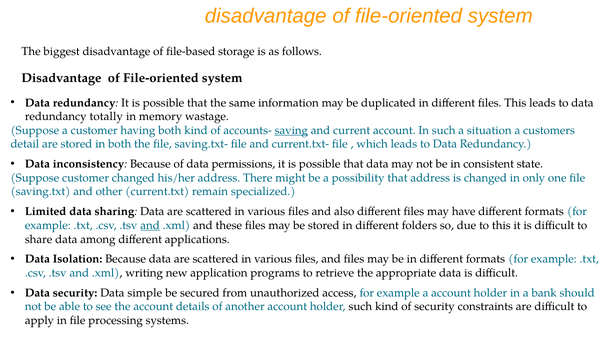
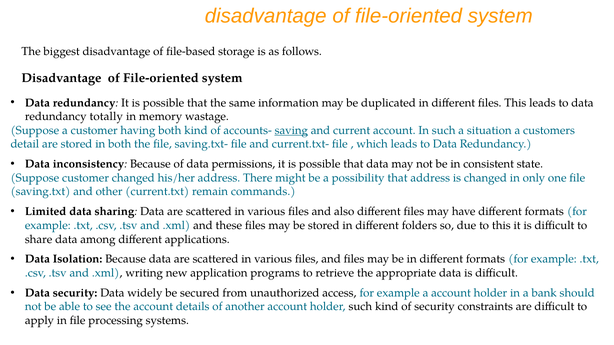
specialized: specialized -> commands
and at (150, 226) underline: present -> none
simple: simple -> widely
